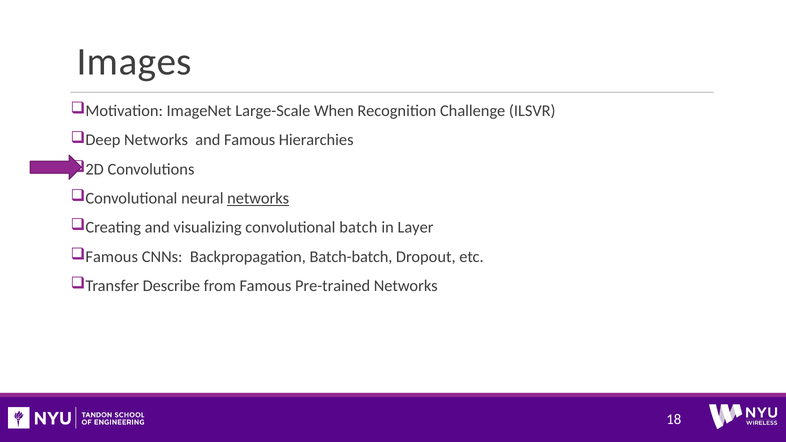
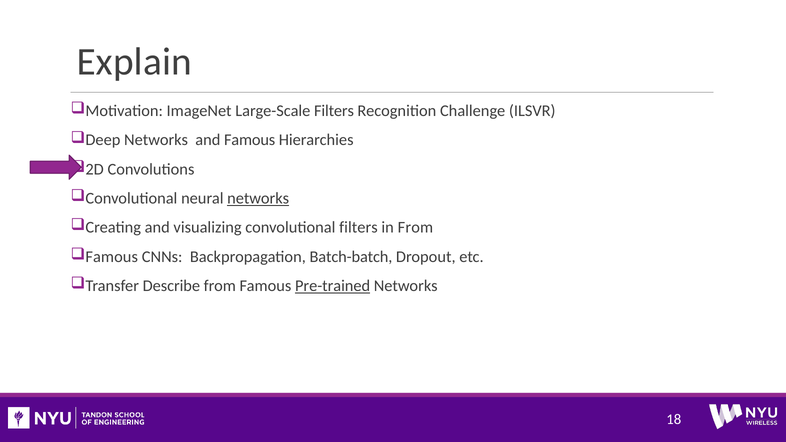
Images: Images -> Explain
Large-Scale When: When -> Filters
convolutional batch: batch -> filters
in Layer: Layer -> From
Pre-trained underline: none -> present
